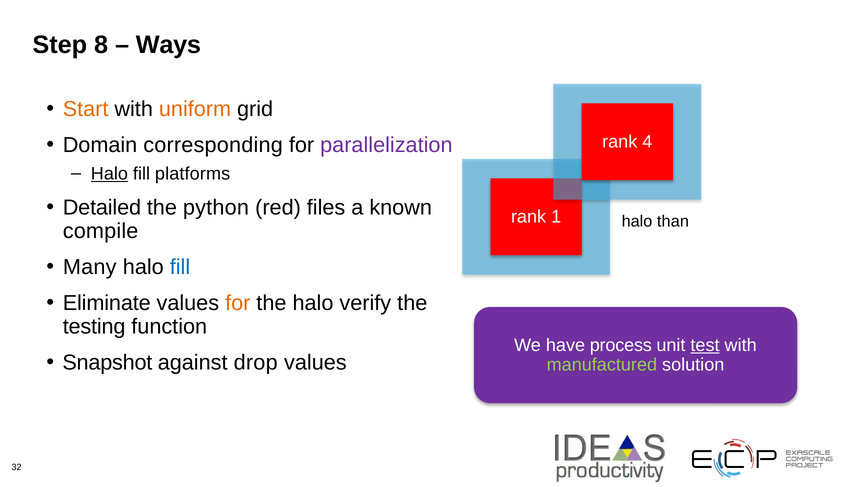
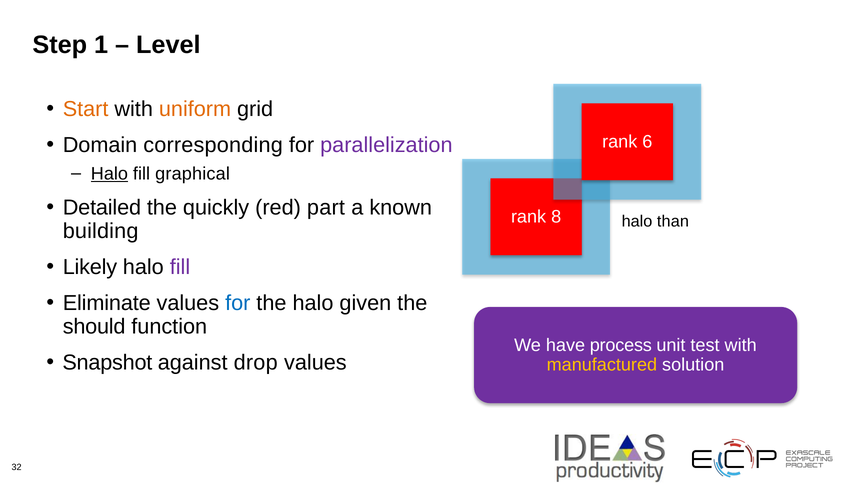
8: 8 -> 1
Ways: Ways -> Level
4: 4 -> 6
platforms: platforms -> graphical
python: python -> quickly
files: files -> part
1: 1 -> 8
compile: compile -> building
Many: Many -> Likely
fill at (180, 267) colour: blue -> purple
for at (238, 303) colour: orange -> blue
verify: verify -> given
testing: testing -> should
test underline: present -> none
manufactured colour: light green -> yellow
